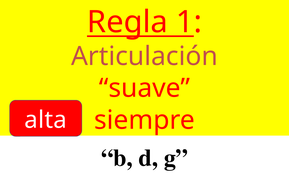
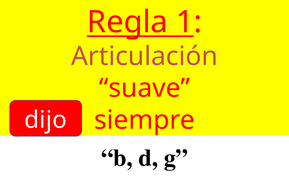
alta: alta -> dijo
